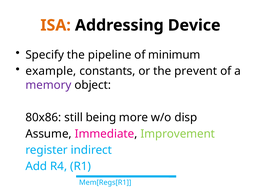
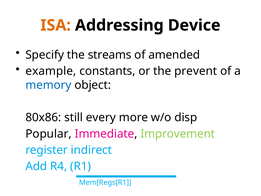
pipeline: pipeline -> streams
minimum: minimum -> amended
memory colour: purple -> blue
being: being -> every
Assume: Assume -> Popular
